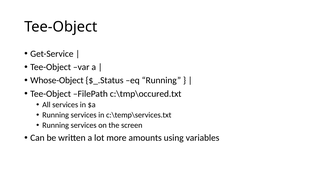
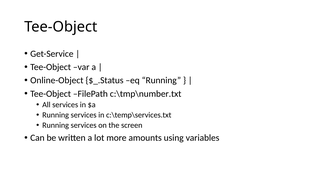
Whose-Object: Whose-Object -> Online-Object
c:\tmp\occured.txt: c:\tmp\occured.txt -> c:\tmp\number.txt
